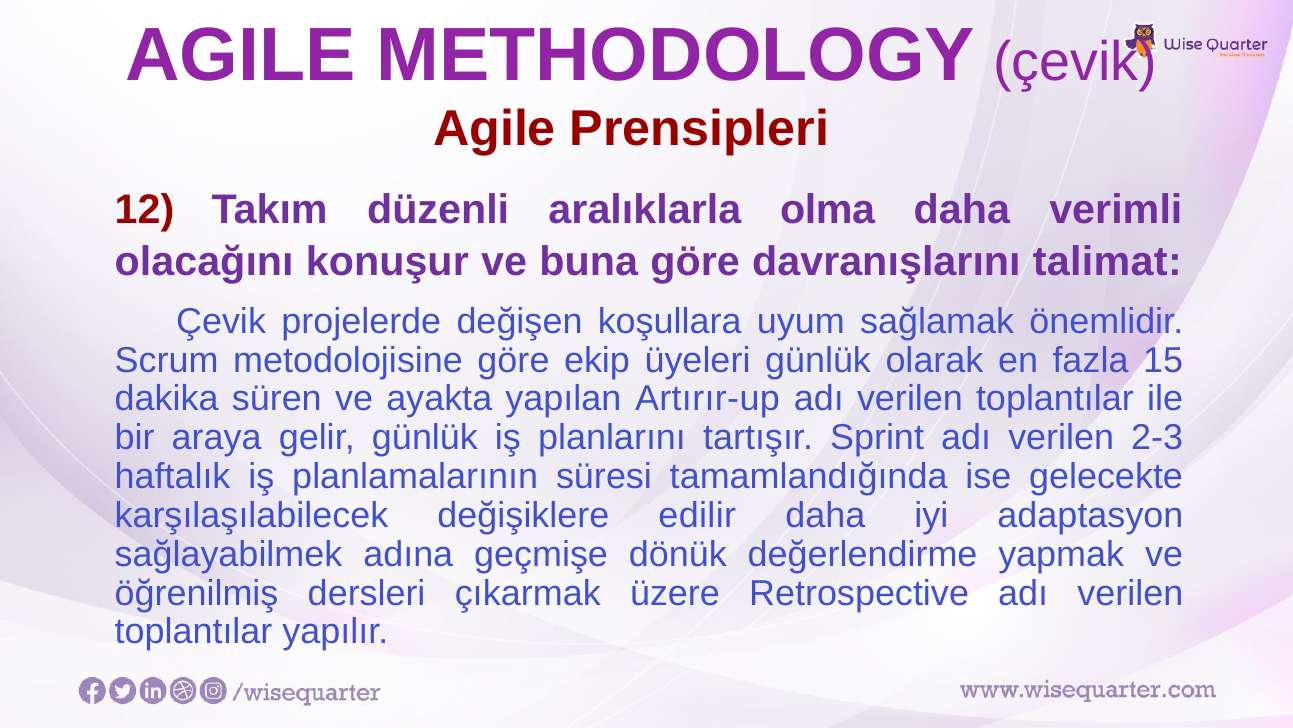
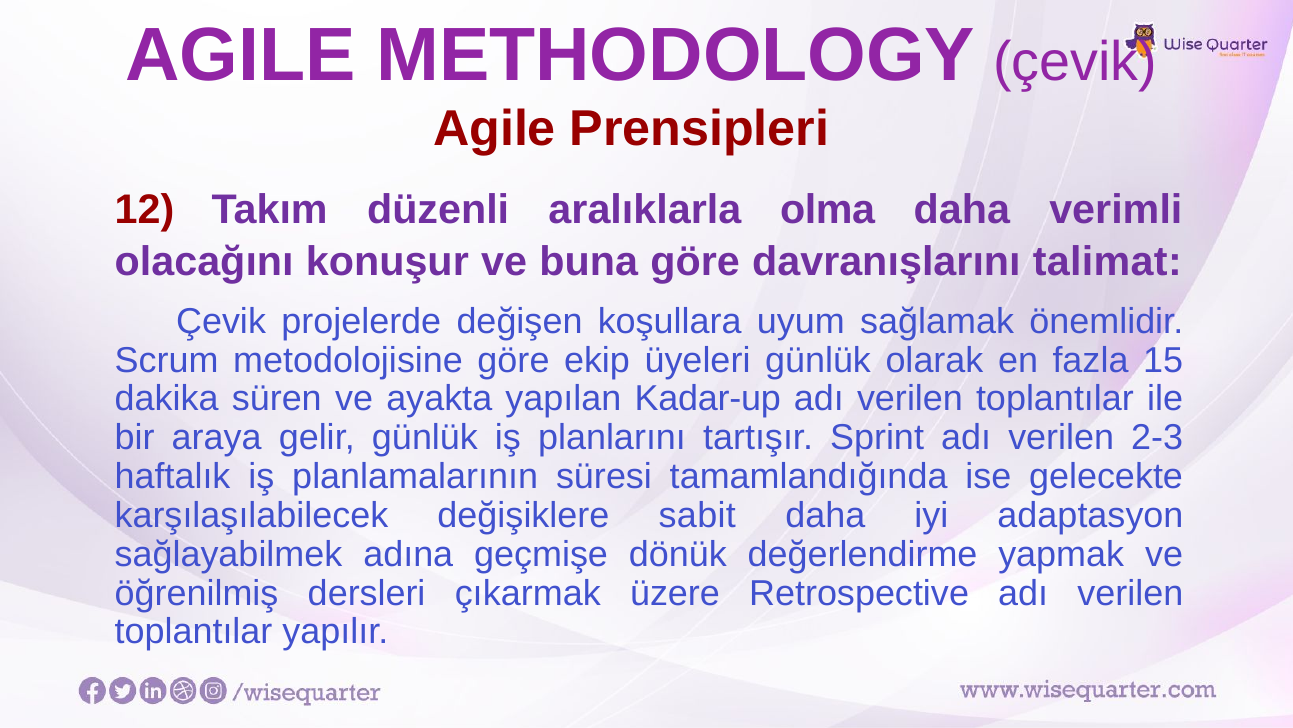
Artırır-up: Artırır-up -> Kadar-up
edilir: edilir -> sabit
